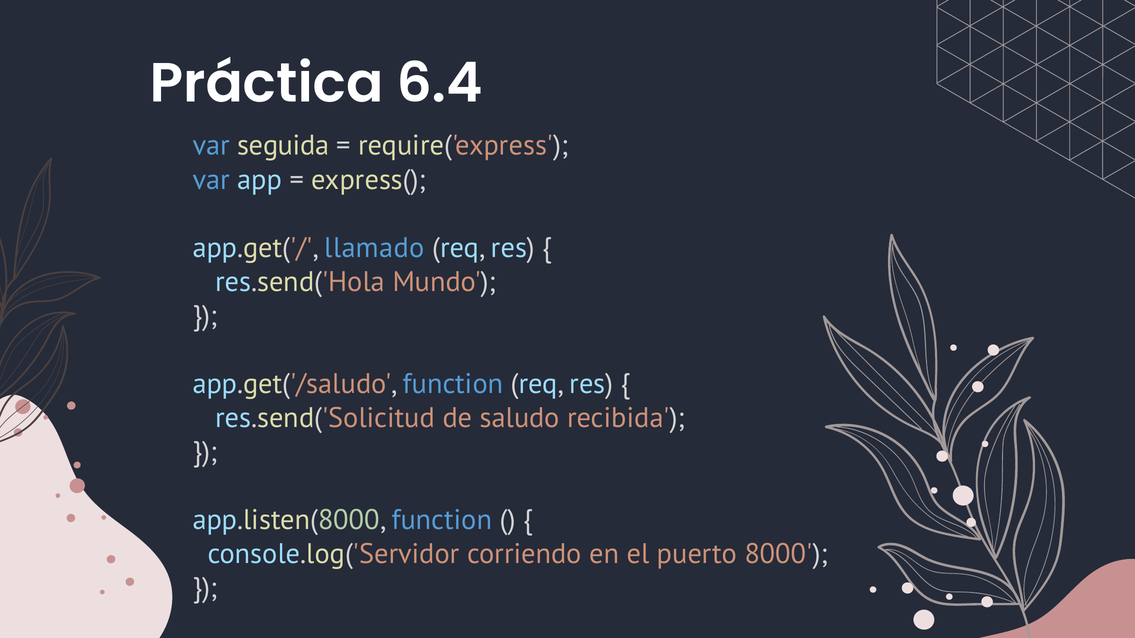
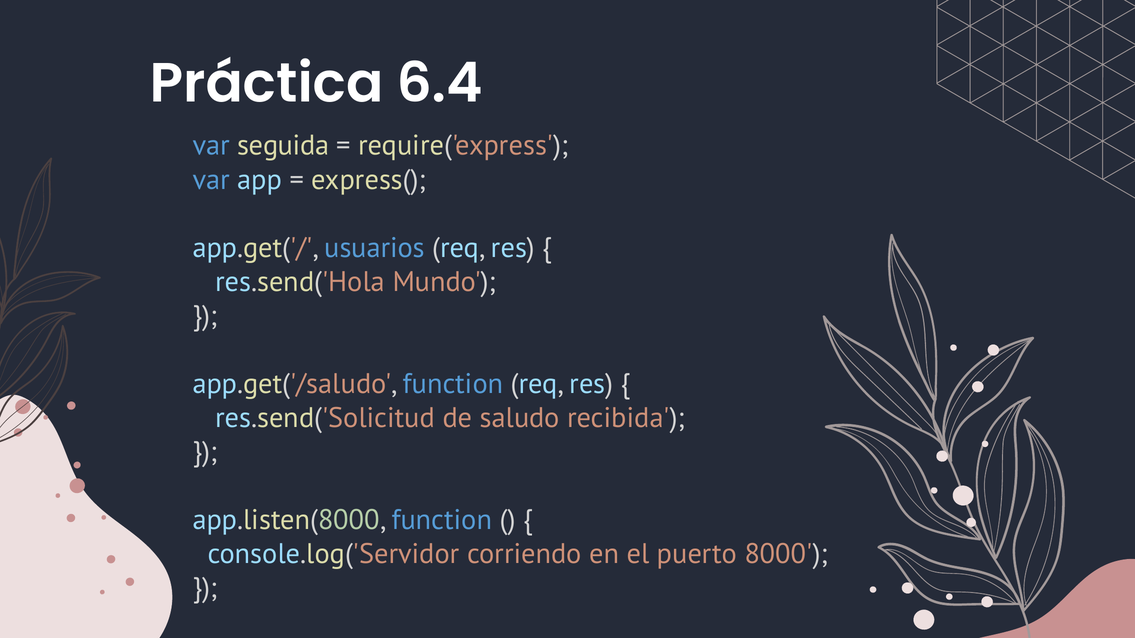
llamado: llamado -> usuarios
